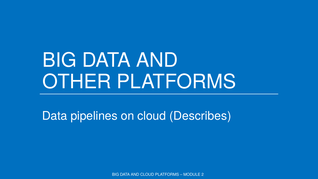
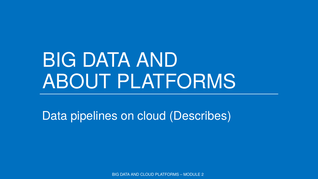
OTHER: OTHER -> ABOUT
